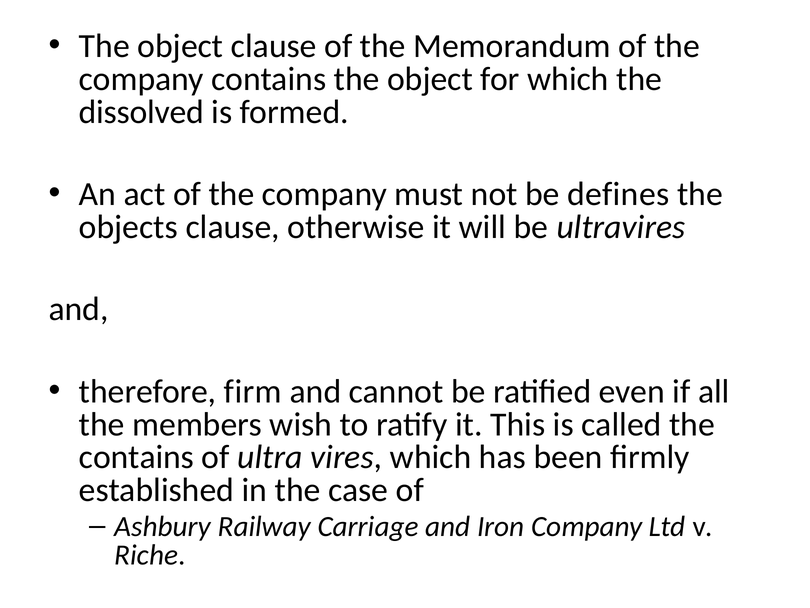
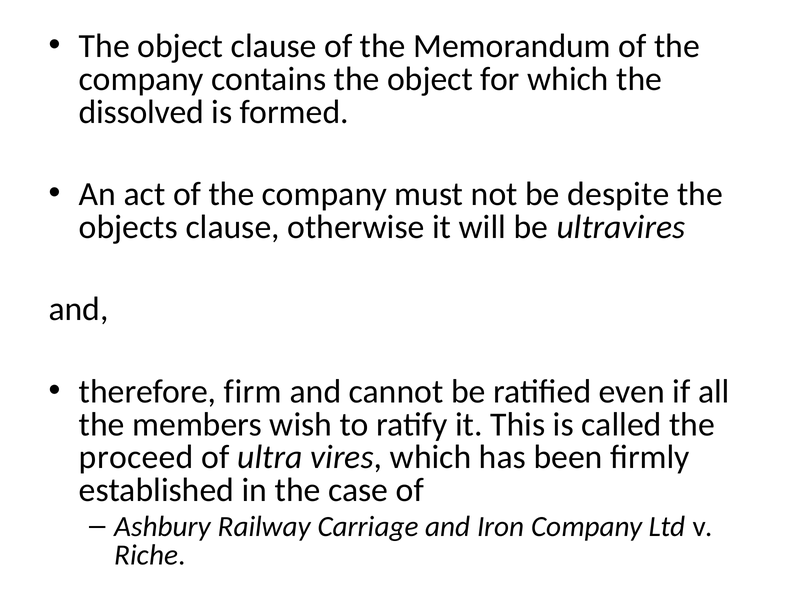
defines: defines -> despite
contains at (136, 457): contains -> proceed
